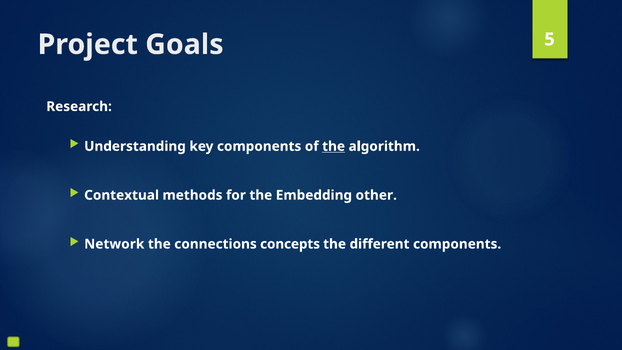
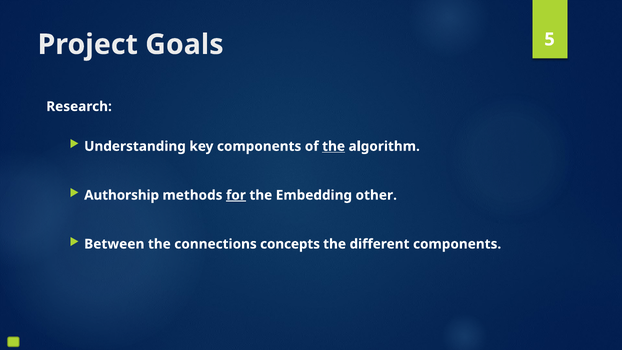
Contextual: Contextual -> Authorship
for underline: none -> present
Network: Network -> Between
